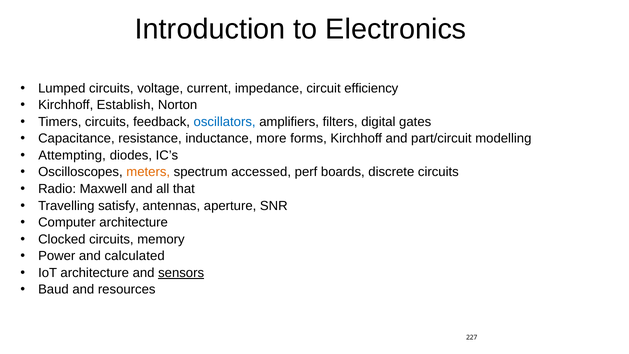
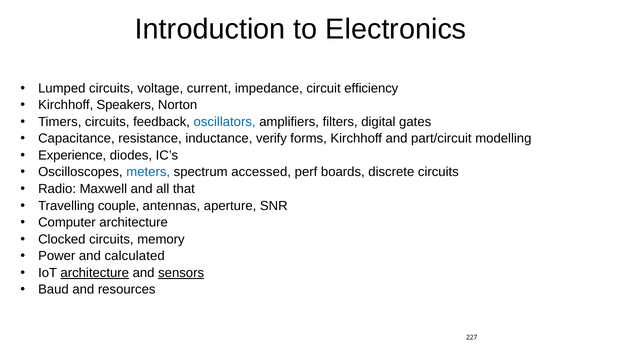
Establish: Establish -> Speakers
more: more -> verify
Attempting: Attempting -> Experience
meters colour: orange -> blue
satisfy: satisfy -> couple
architecture at (95, 273) underline: none -> present
